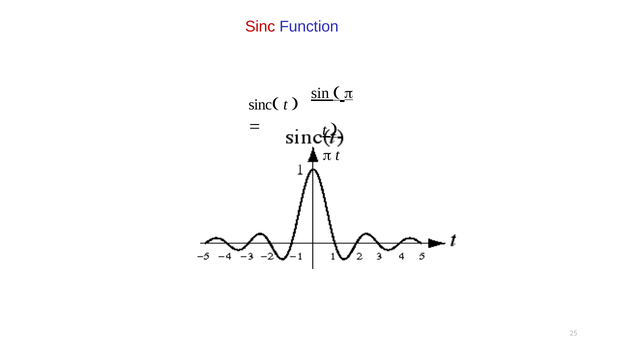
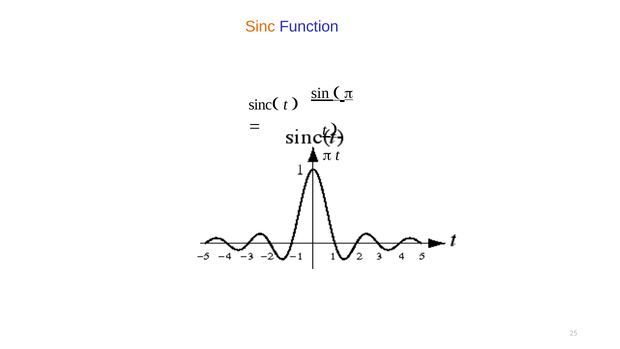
Sinc colour: red -> orange
